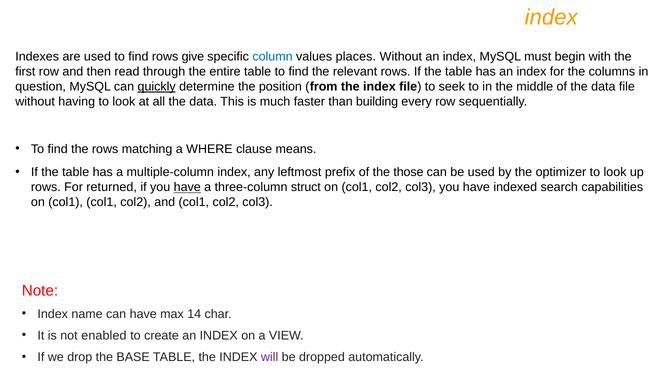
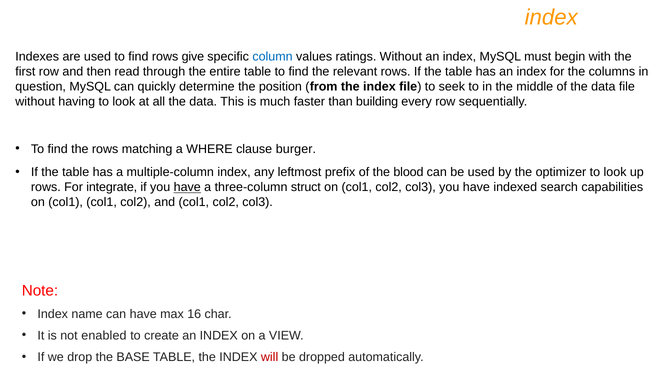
places: places -> ratings
quickly underline: present -> none
means: means -> burger
those: those -> blood
returned: returned -> integrate
14: 14 -> 16
will colour: purple -> red
